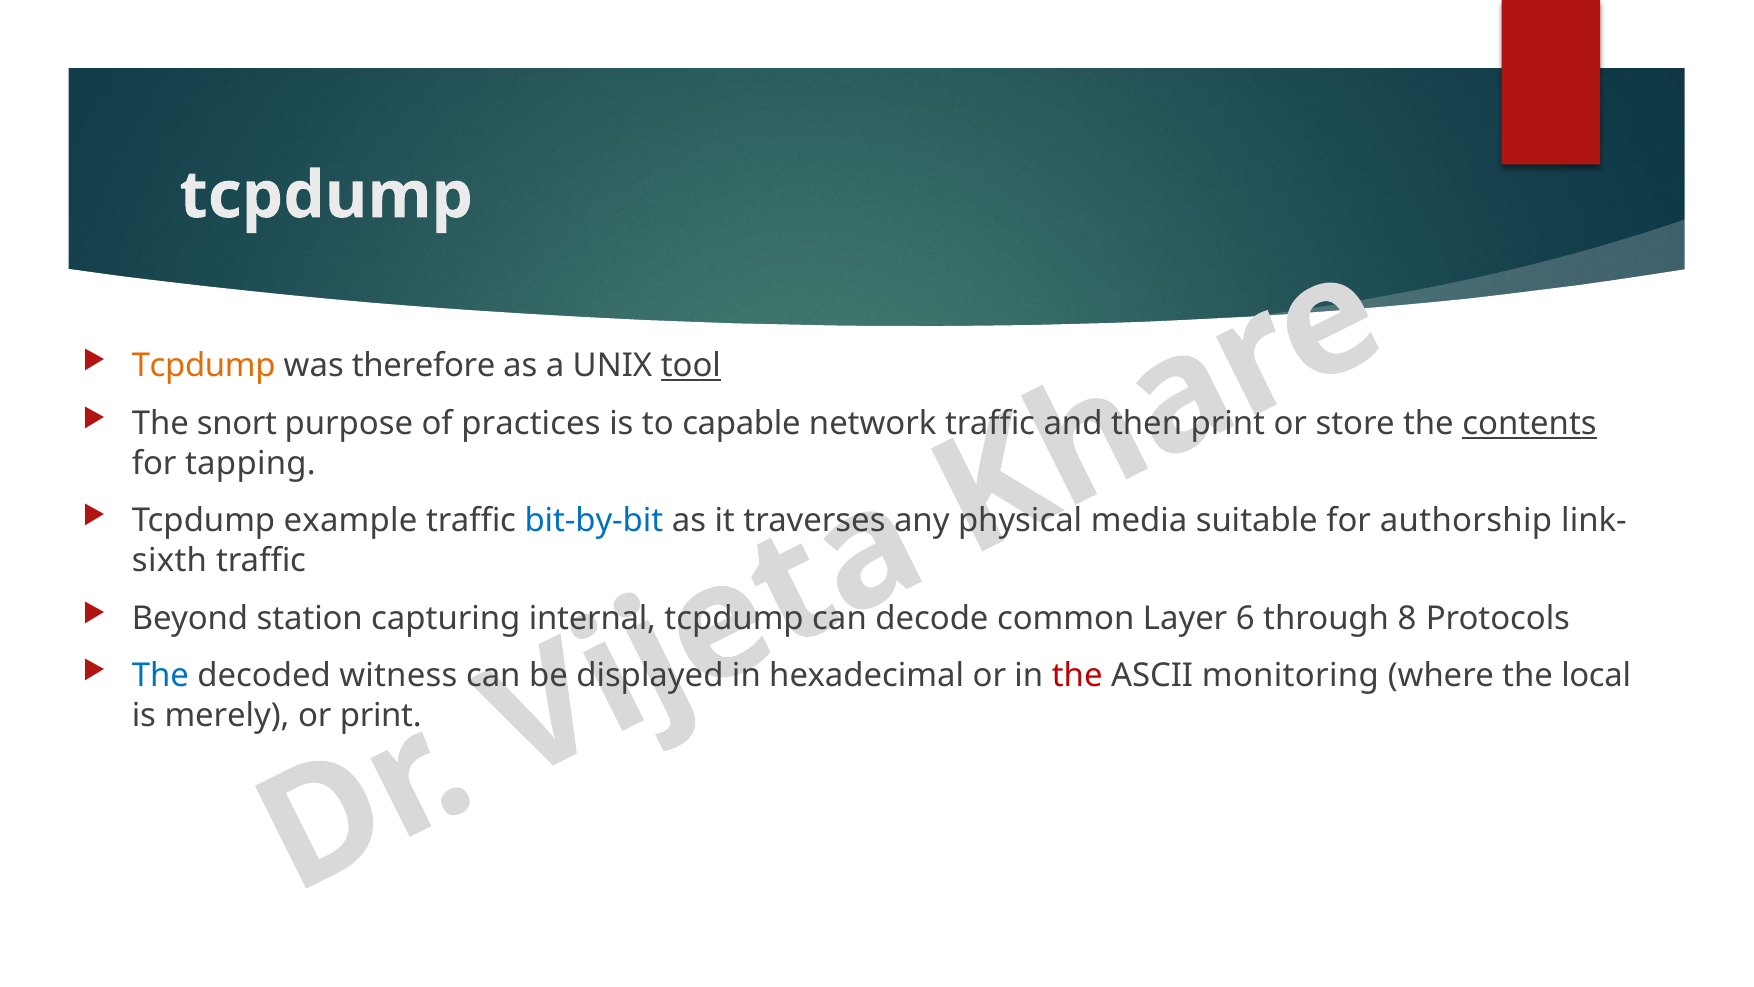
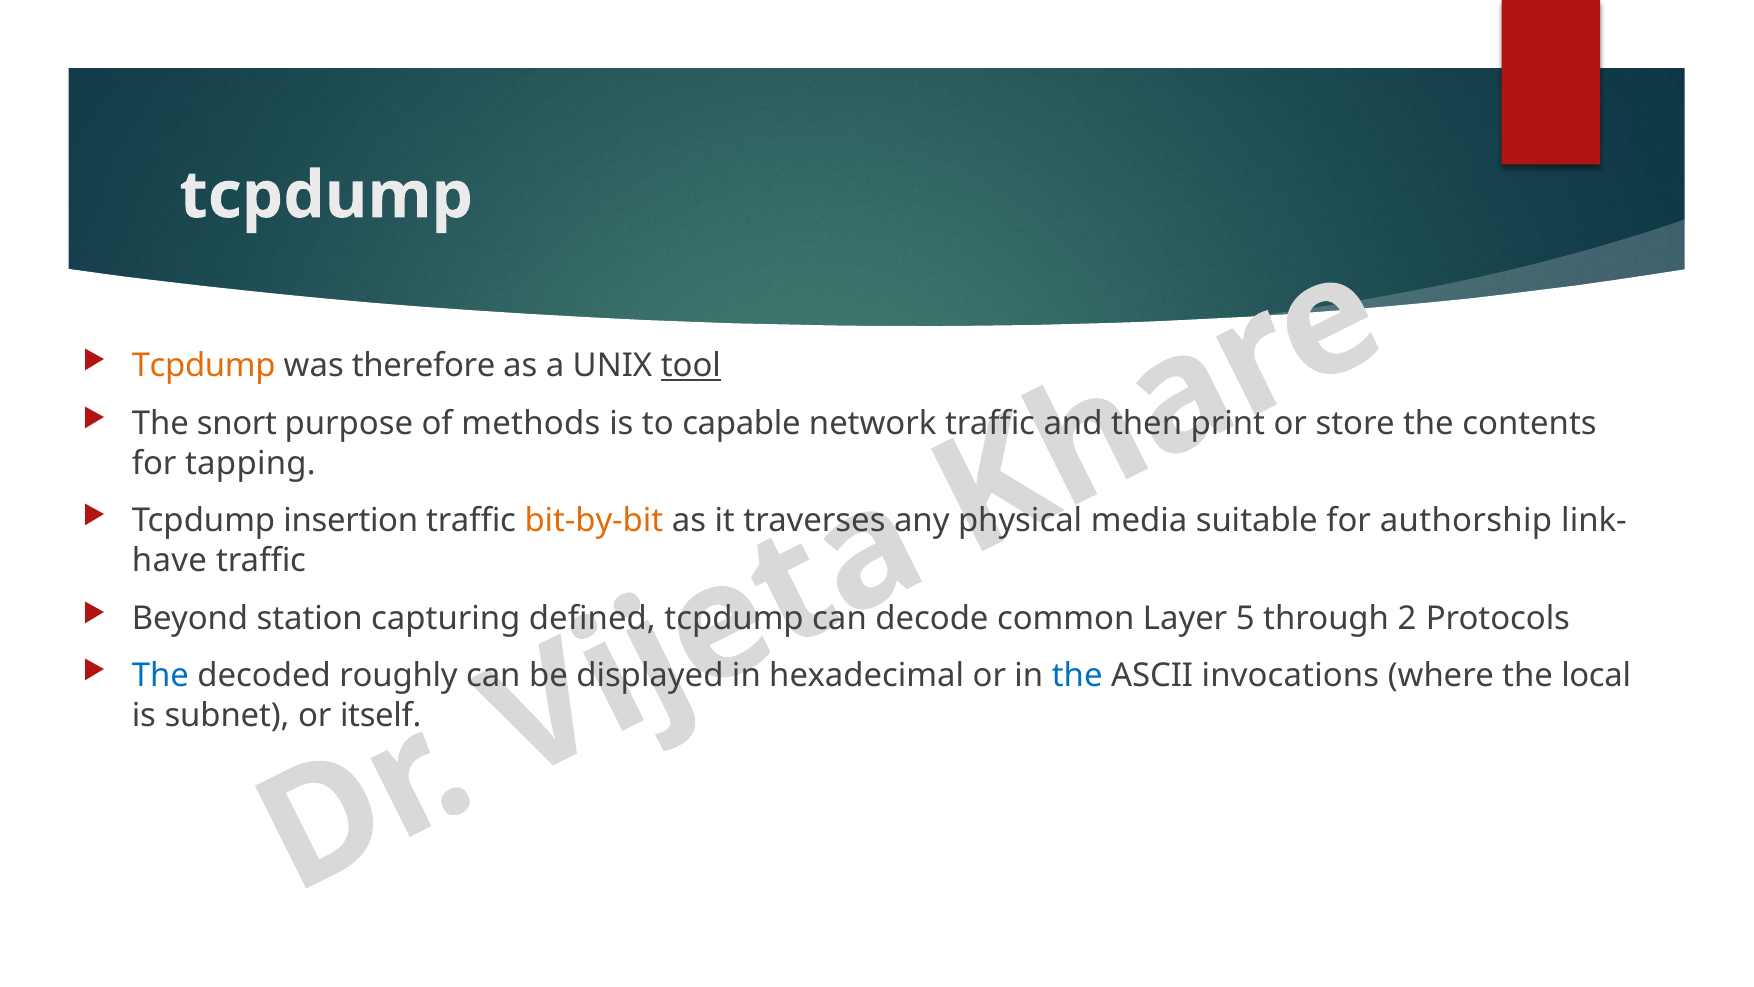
practices: practices -> methods
contents underline: present -> none
example: example -> insertion
bit-by-bit colour: blue -> orange
sixth: sixth -> have
internal: internal -> defined
6: 6 -> 5
8: 8 -> 2
witness: witness -> roughly
the at (1077, 676) colour: red -> blue
monitoring: monitoring -> invocations
merely: merely -> subnet
or print: print -> itself
